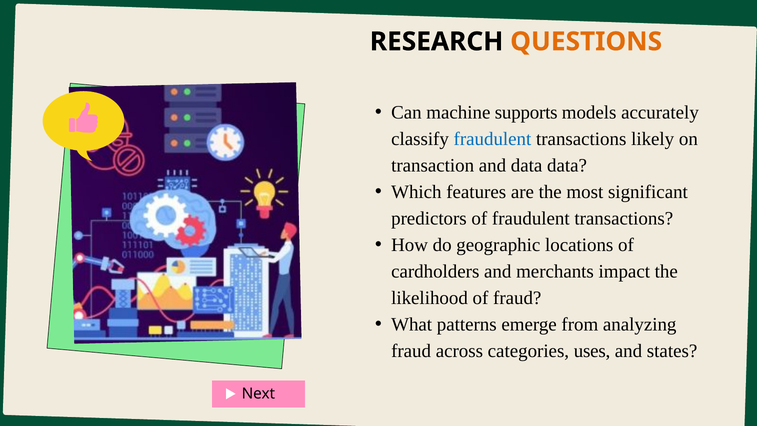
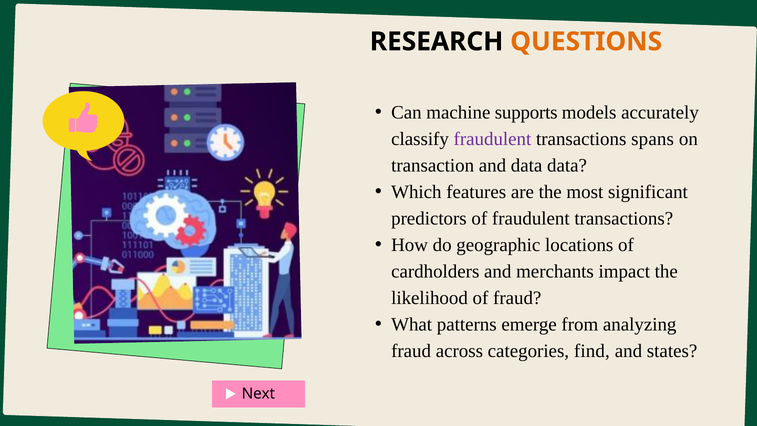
fraudulent at (492, 139) colour: blue -> purple
likely: likely -> spans
uses: uses -> find
